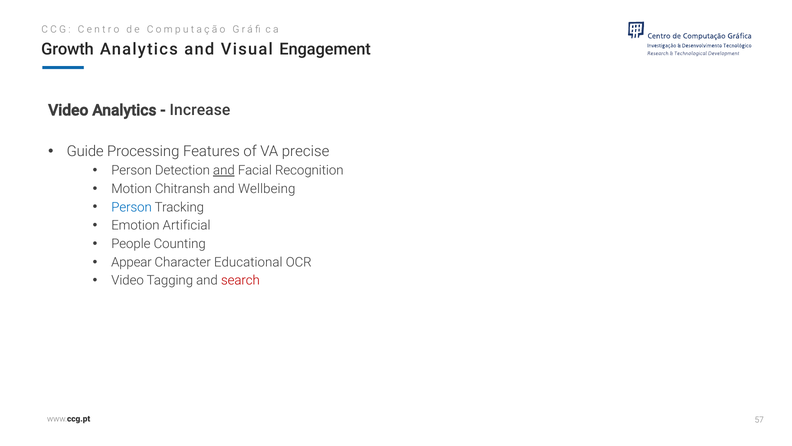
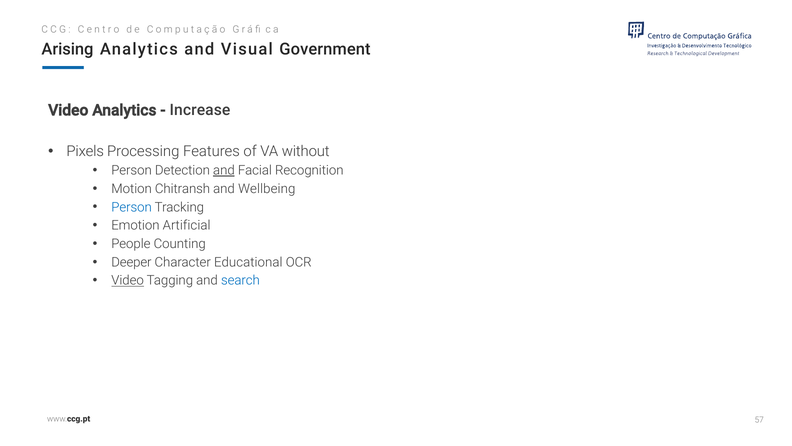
Growth: Growth -> Arising
Engagement: Engagement -> Government
Guide: Guide -> Pixels
precise: precise -> without
Appear: Appear -> Deeper
Video at (128, 280) underline: none -> present
search colour: red -> blue
